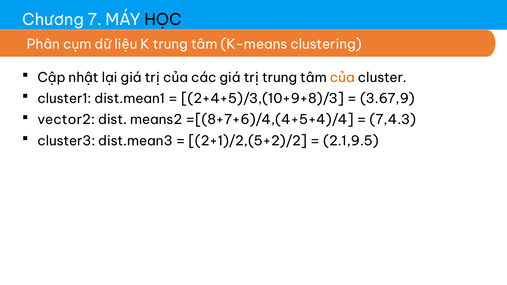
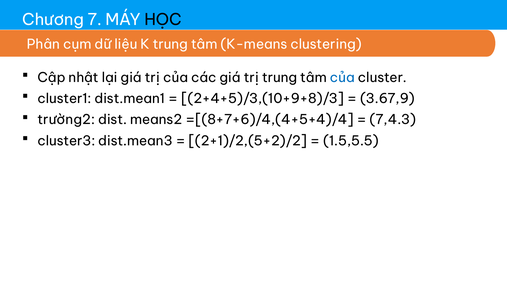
của at (342, 78) colour: orange -> blue
vector2: vector2 -> trường2
2.1,9.5: 2.1,9.5 -> 1.5,5.5
